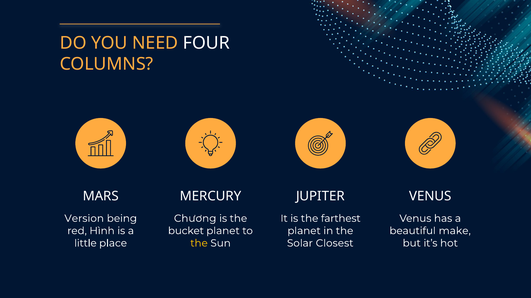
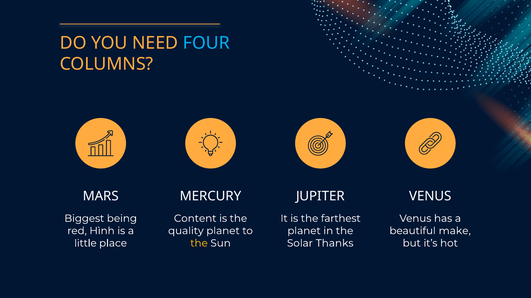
FOUR colour: white -> light blue
Version: Version -> Biggest
Chương: Chương -> Content
bucket: bucket -> quality
Closest: Closest -> Thanks
